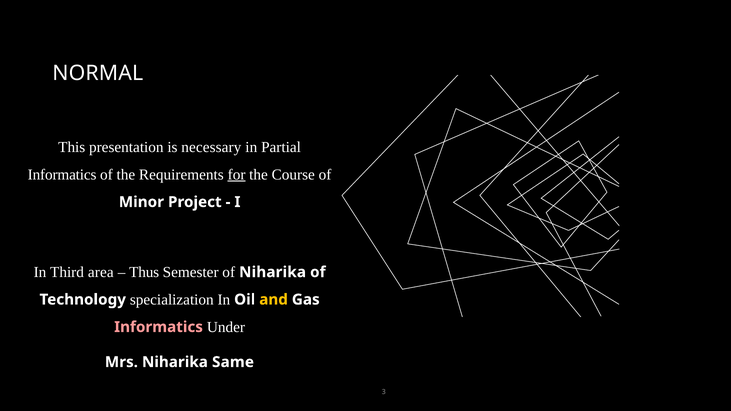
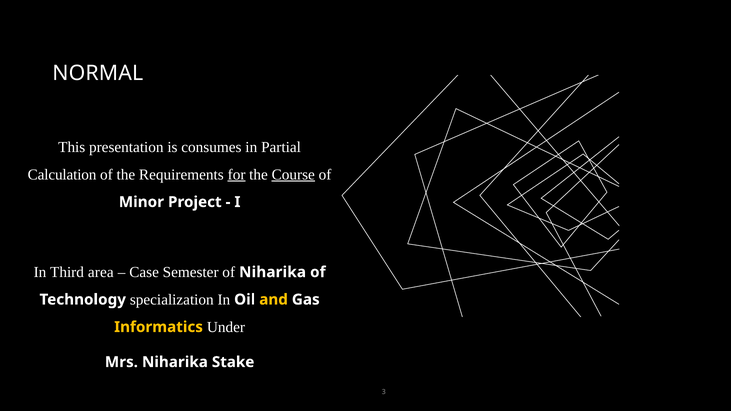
necessary: necessary -> consumes
Informatics at (62, 175): Informatics -> Calculation
Course underline: none -> present
Thus: Thus -> Case
Informatics at (159, 327) colour: pink -> yellow
Same: Same -> Stake
